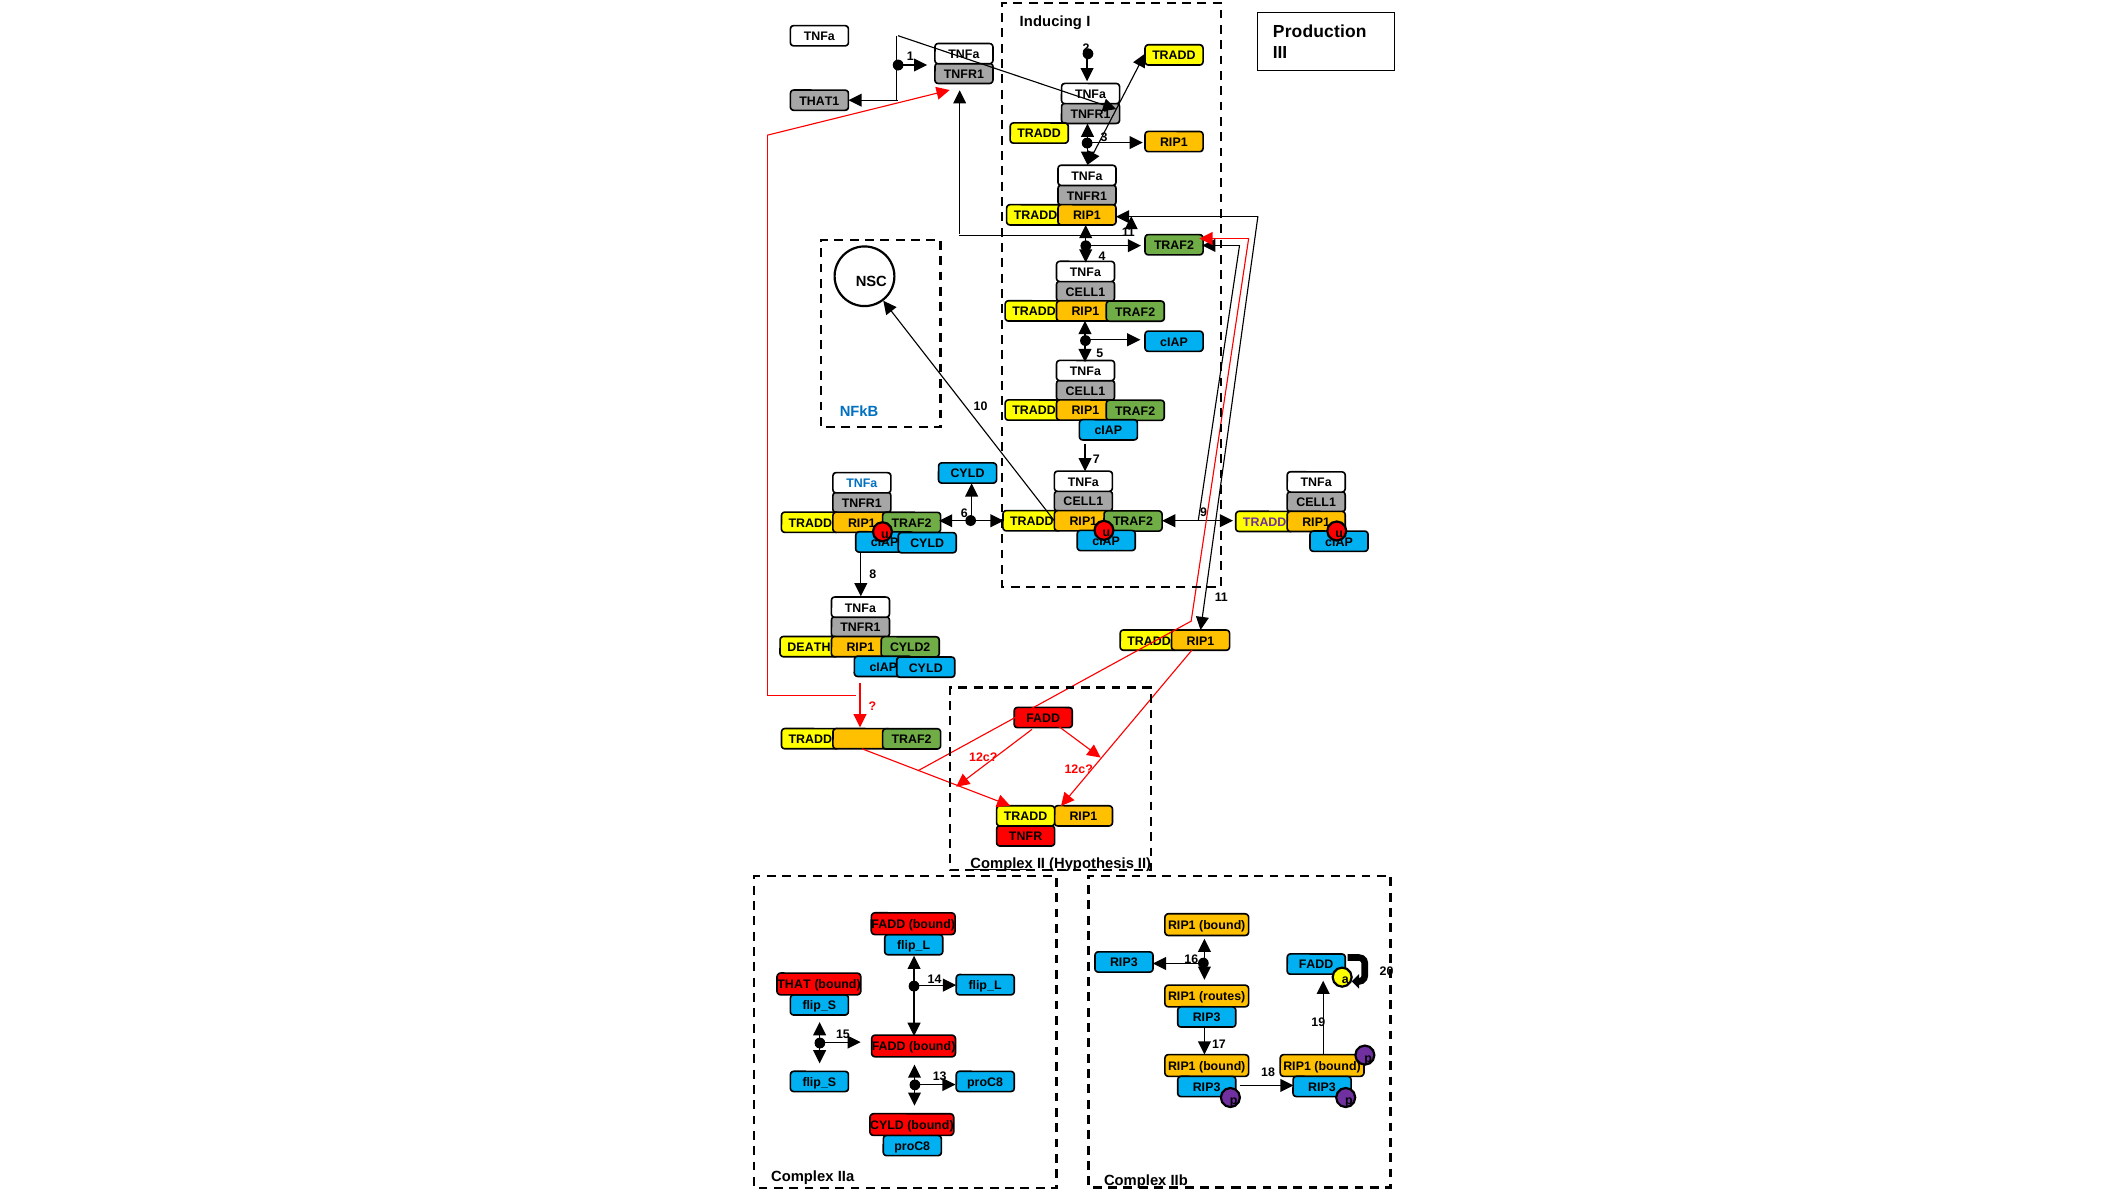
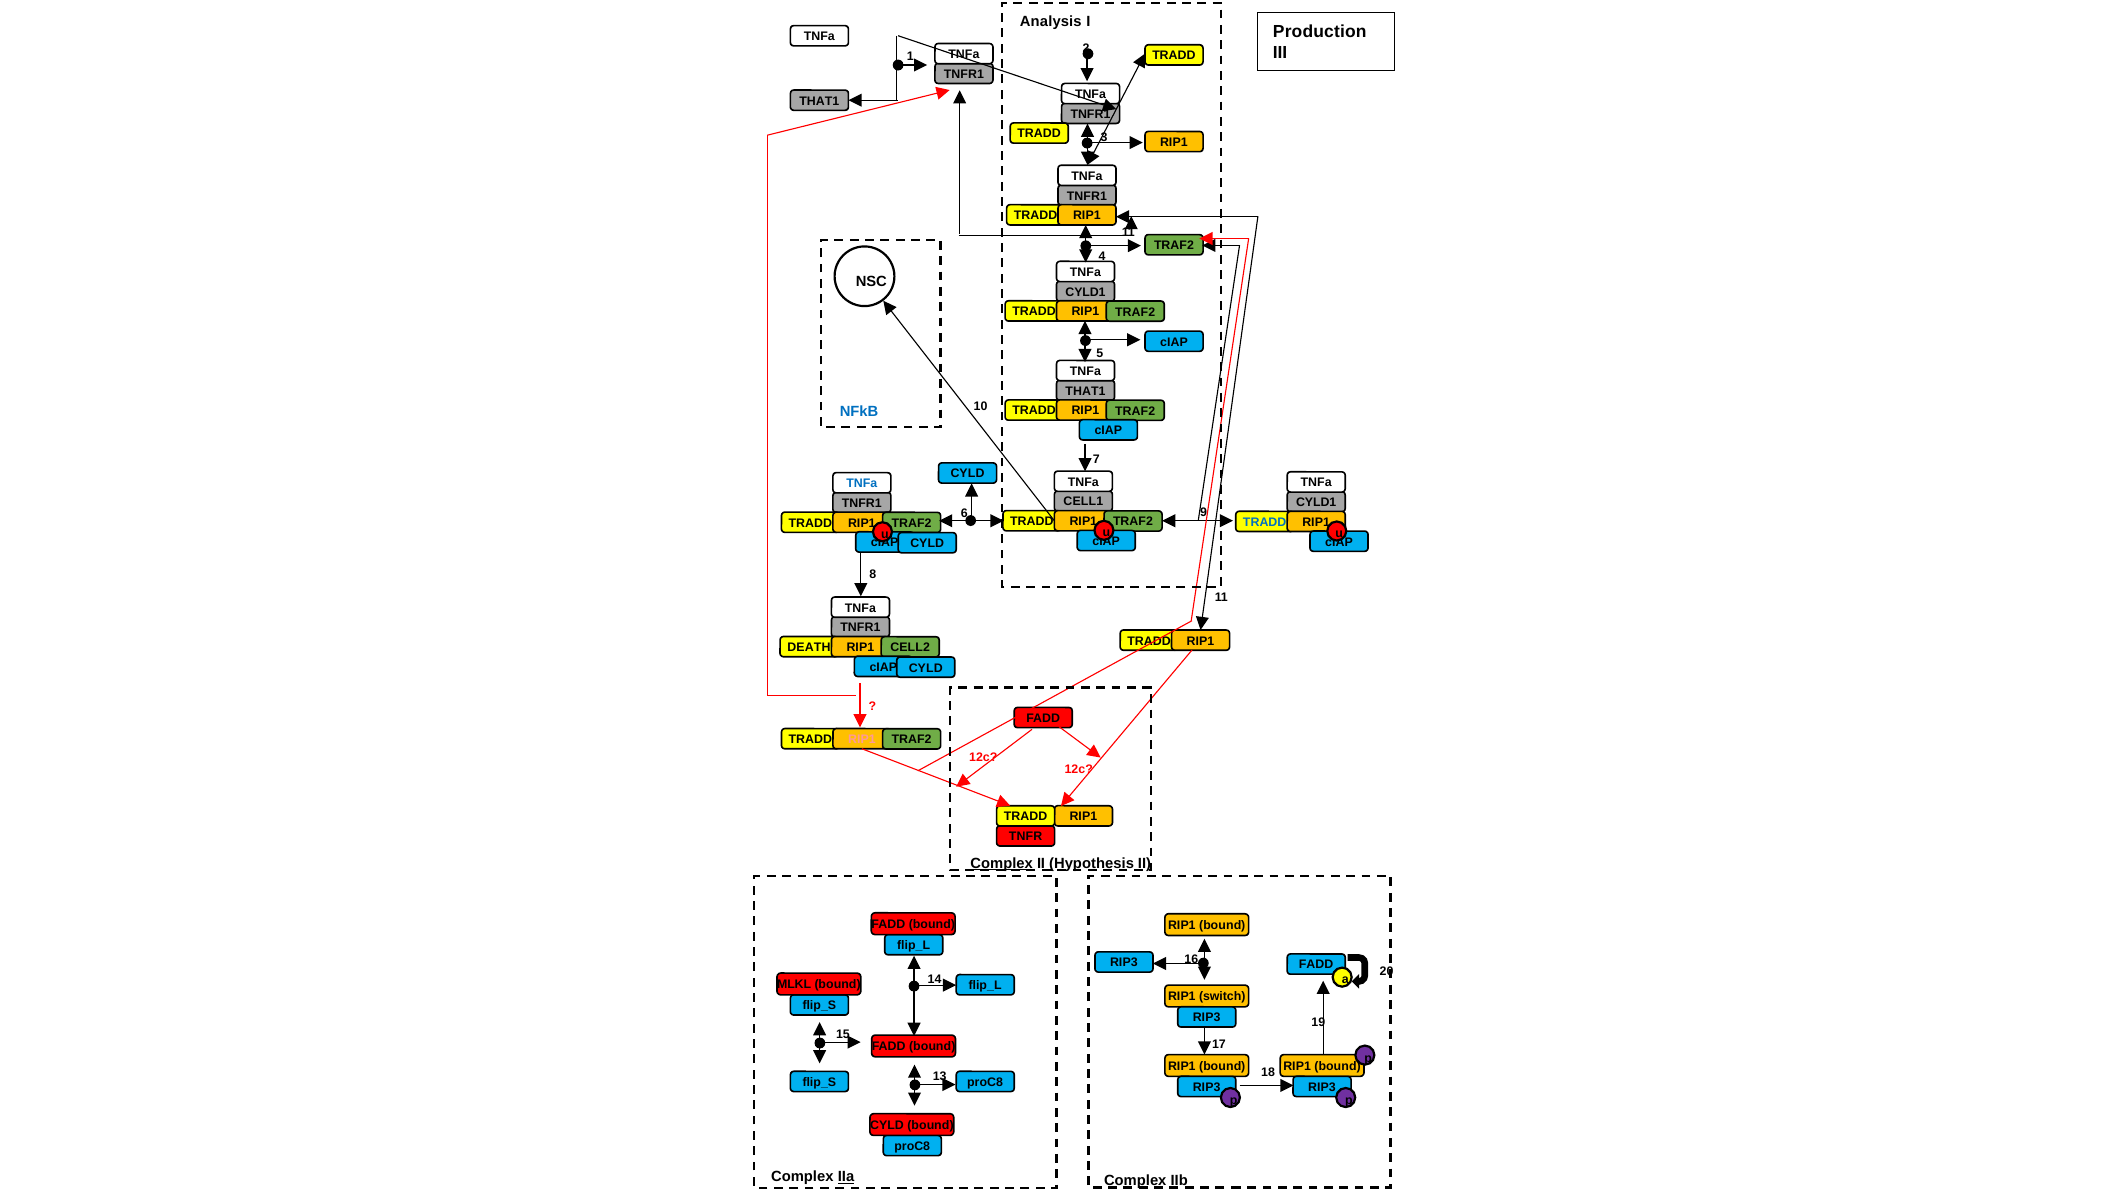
Inducing: Inducing -> Analysis
CELL1 at (1085, 292): CELL1 -> CYLD1
CELL1 at (1085, 391): CELL1 -> THAT1
CELL1 at (1316, 503): CELL1 -> CYLD1
TRADD at (1265, 522) colour: purple -> blue
CYLD2: CYLD2 -> CELL2
RIP1 at (862, 739) colour: yellow -> pink
THAT: THAT -> MLKL
routes: routes -> switch
IIa underline: none -> present
